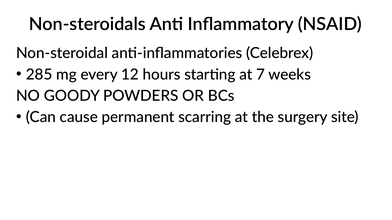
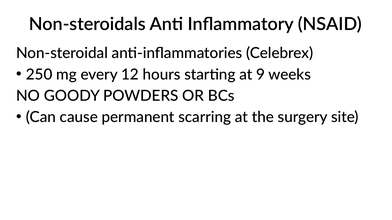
285: 285 -> 250
7: 7 -> 9
